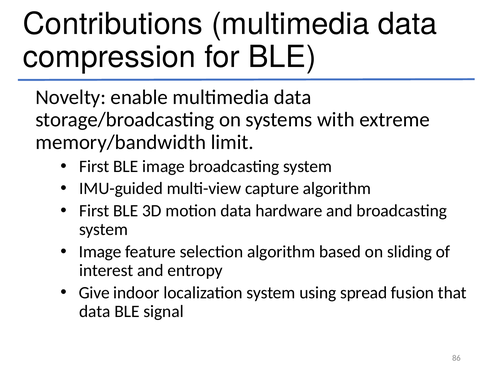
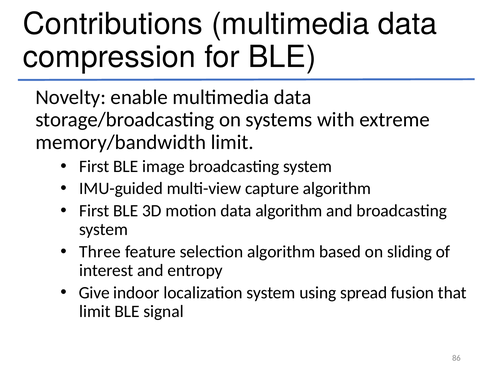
data hardware: hardware -> algorithm
Image at (100, 252): Image -> Three
data at (95, 311): data -> limit
